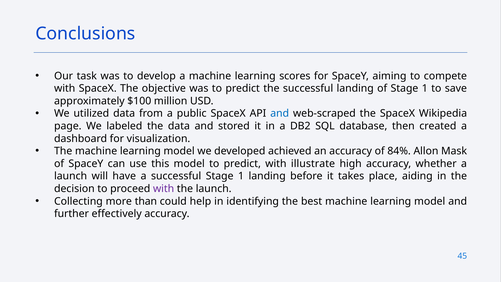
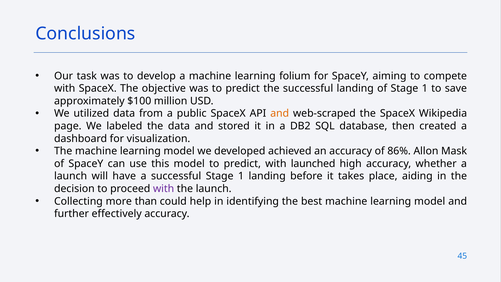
scores: scores -> folium
and at (280, 113) colour: blue -> orange
84%: 84% -> 86%
illustrate: illustrate -> launched
